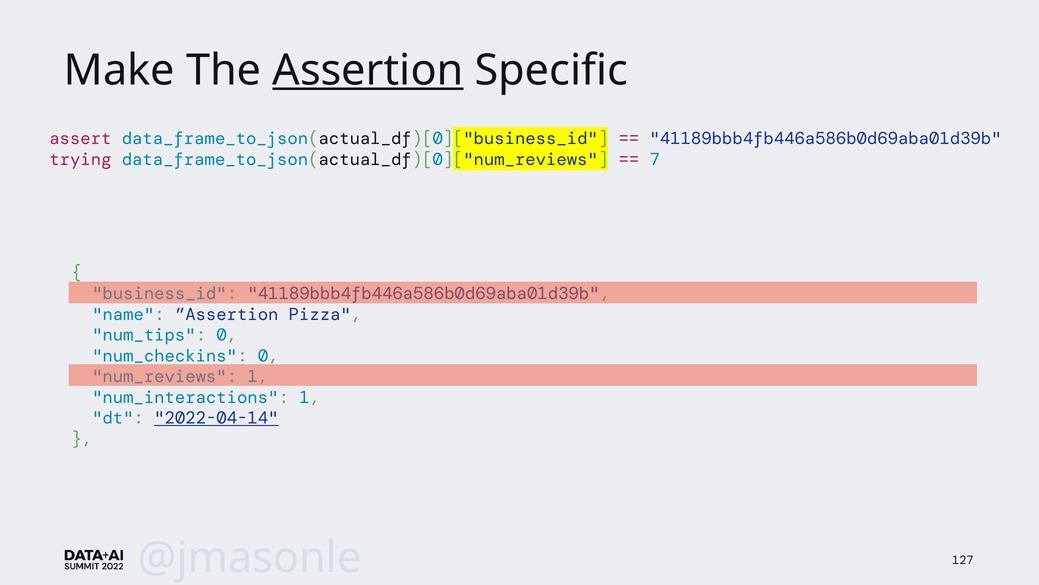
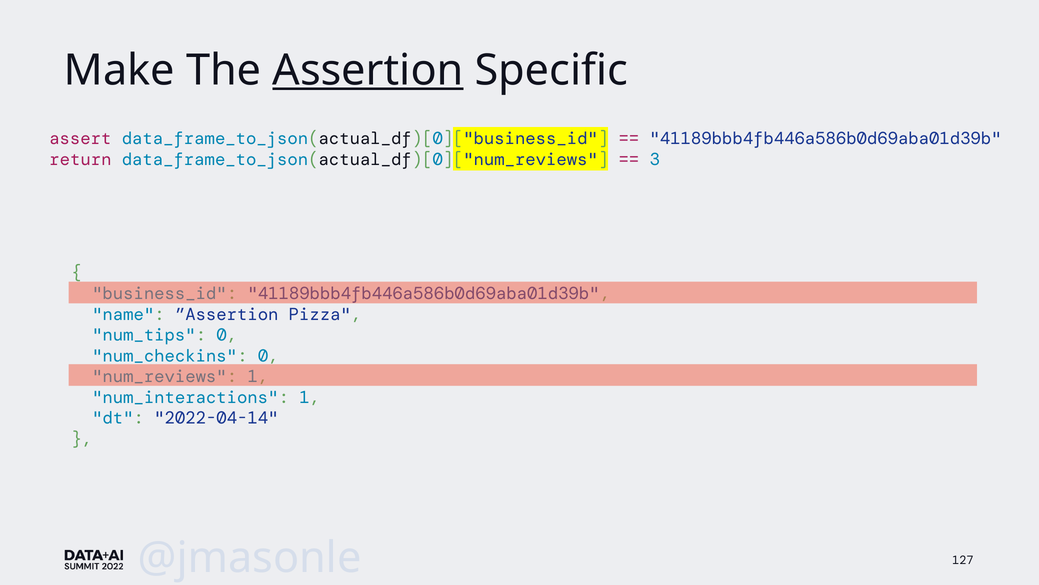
trying: trying -> return
7: 7 -> 3
2022-04-14 underline: present -> none
